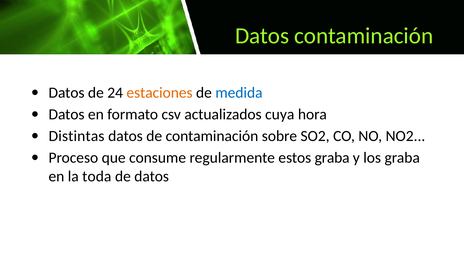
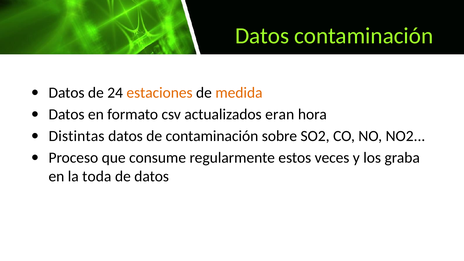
medida colour: blue -> orange
cuya: cuya -> eran
estos graba: graba -> veces
